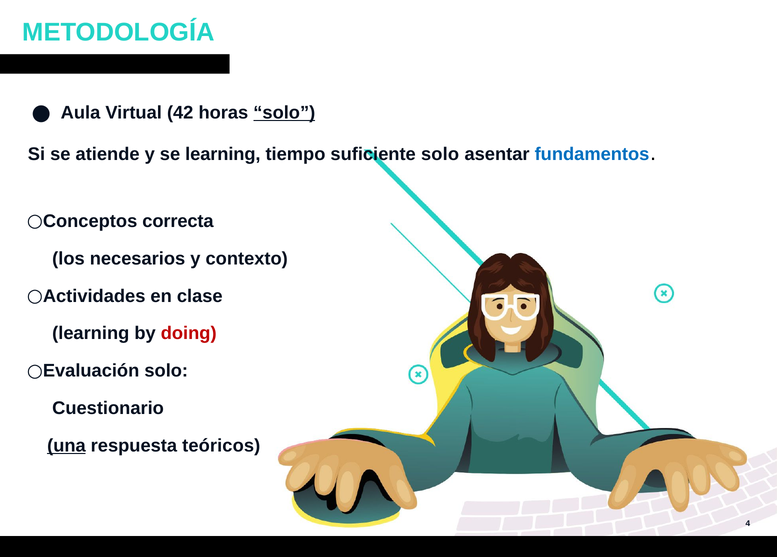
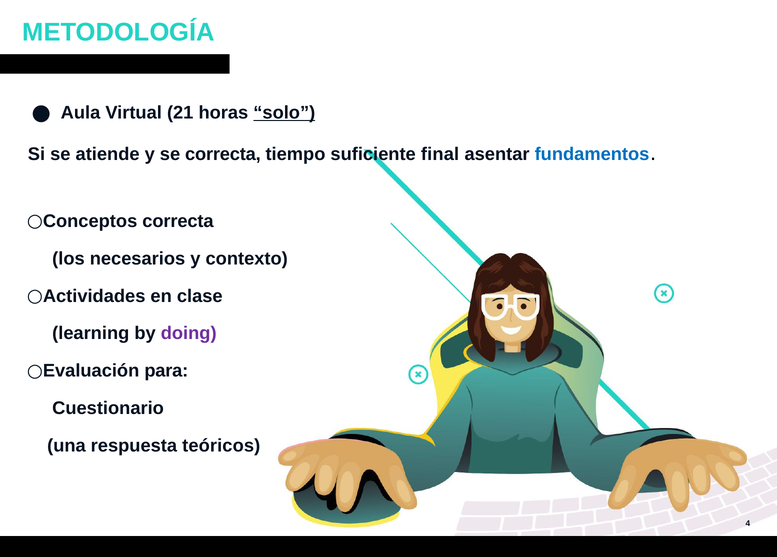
42: 42 -> 21
se learning: learning -> correcta
suficiente solo: solo -> final
doing colour: red -> purple
solo at (166, 371): solo -> para
una underline: present -> none
